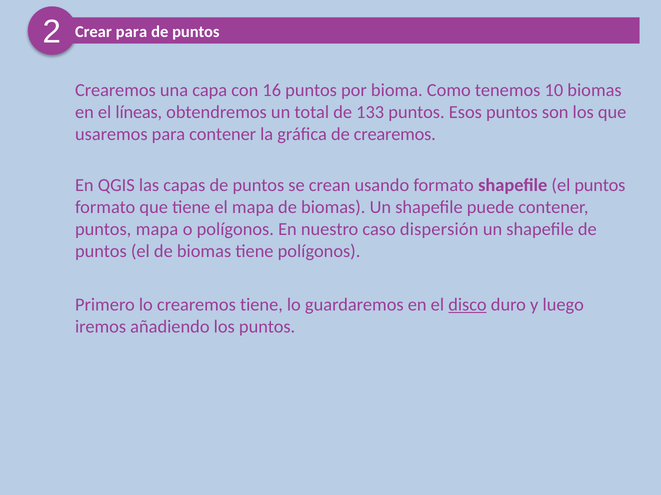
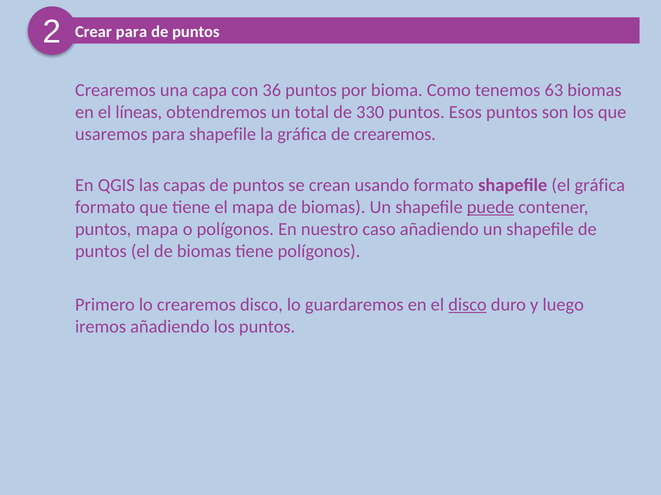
16: 16 -> 36
10: 10 -> 63
133: 133 -> 330
para contener: contener -> shapefile
el puntos: puntos -> gráfica
puede underline: none -> present
caso dispersión: dispersión -> añadiendo
crearemos tiene: tiene -> disco
